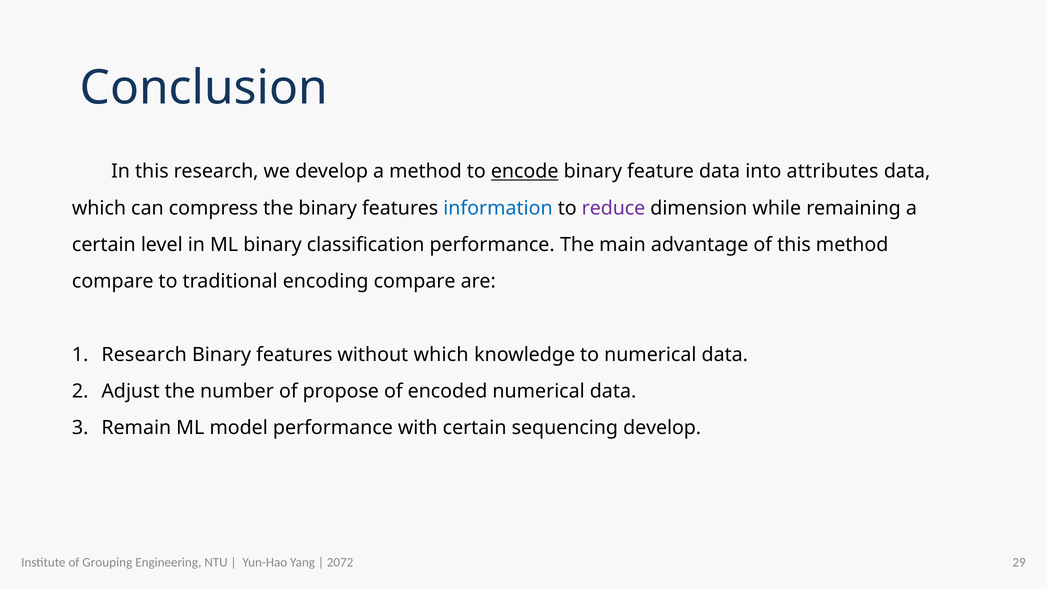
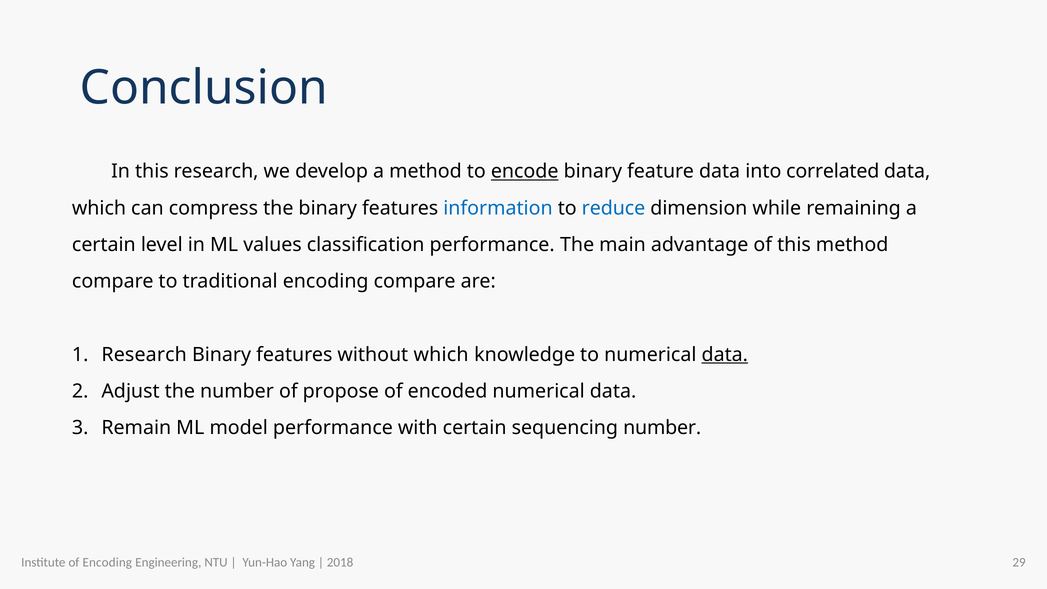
attributes: attributes -> correlated
reduce colour: purple -> blue
ML binary: binary -> values
data at (725, 355) underline: none -> present
sequencing develop: develop -> number
of Grouping: Grouping -> Encoding
2072: 2072 -> 2018
